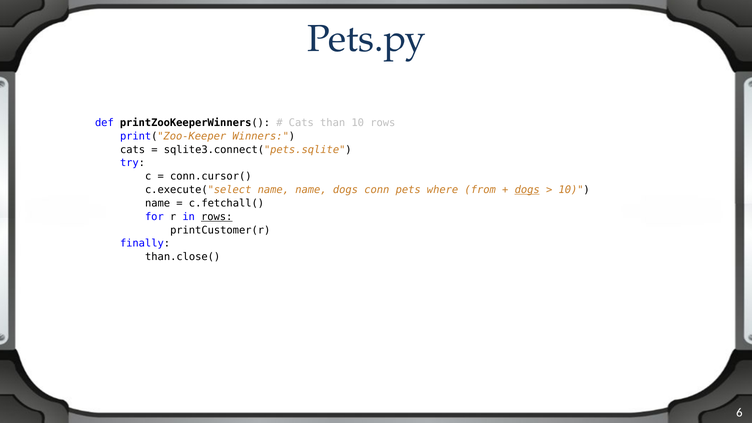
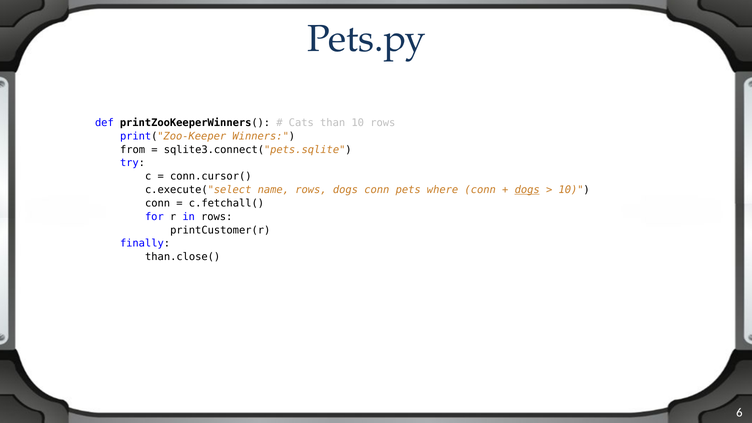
cats at (133, 150): cats -> from
name name: name -> rows
where from: from -> conn
name at (158, 203): name -> conn
rows at (217, 217) underline: present -> none
